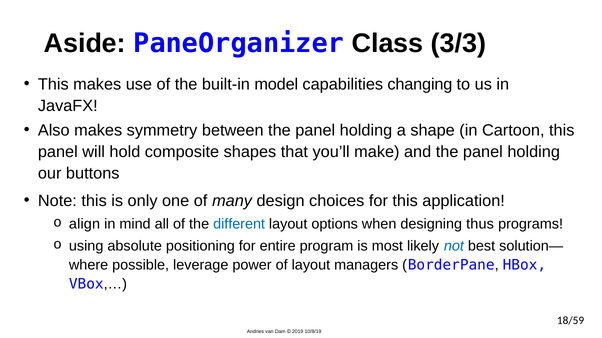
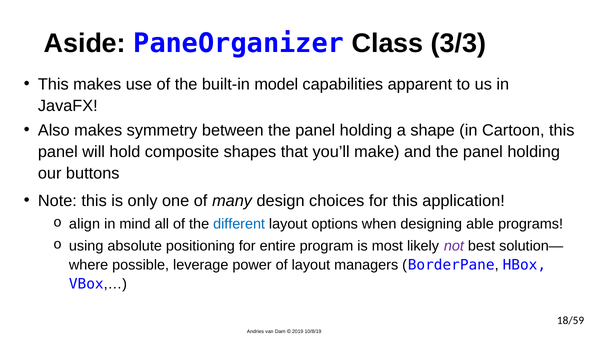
changing: changing -> apparent
thus: thus -> able
not colour: blue -> purple
